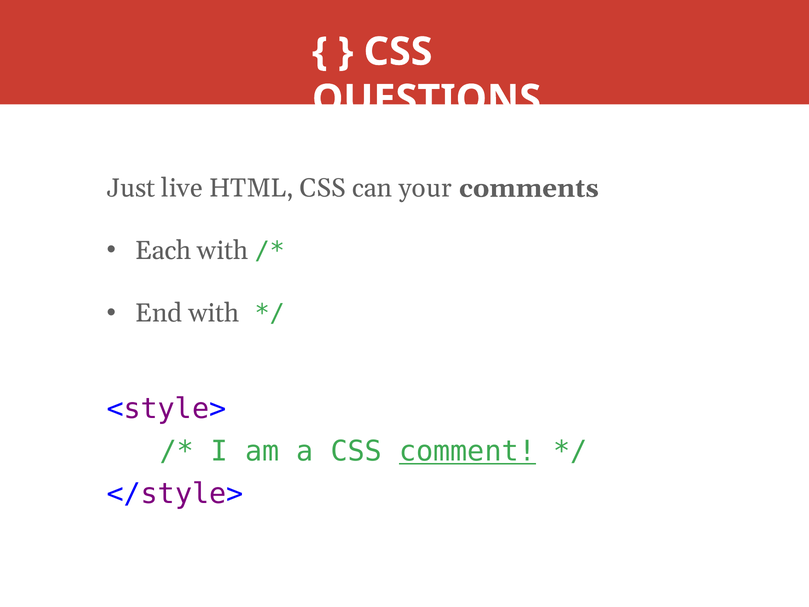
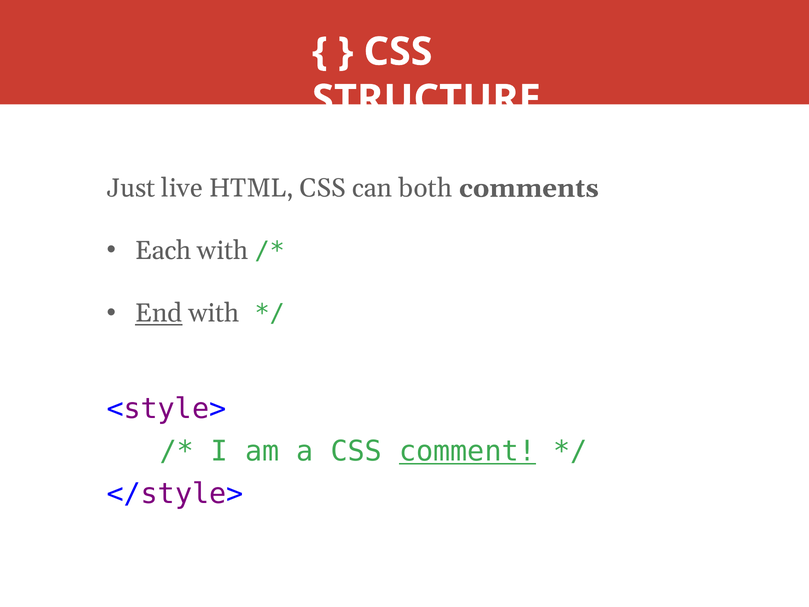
QUESTIONS: QUESTIONS -> STRUCTURE
your: your -> both
End underline: none -> present
